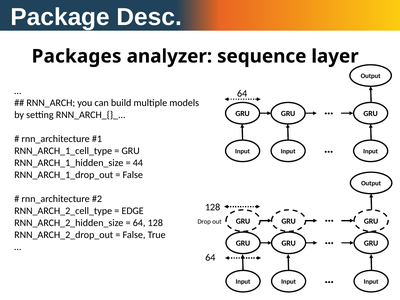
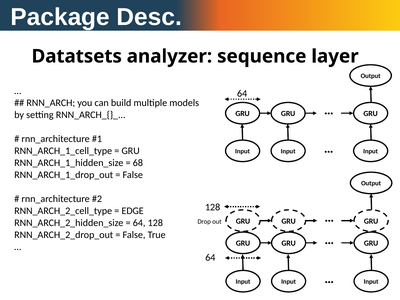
Packages: Packages -> Datatsets
44: 44 -> 68
